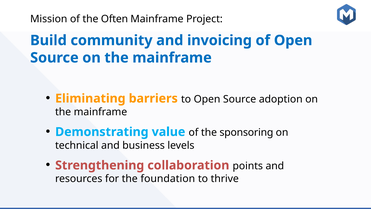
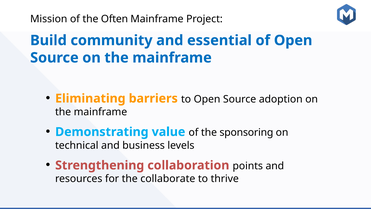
invoicing: invoicing -> essential
foundation: foundation -> collaborate
